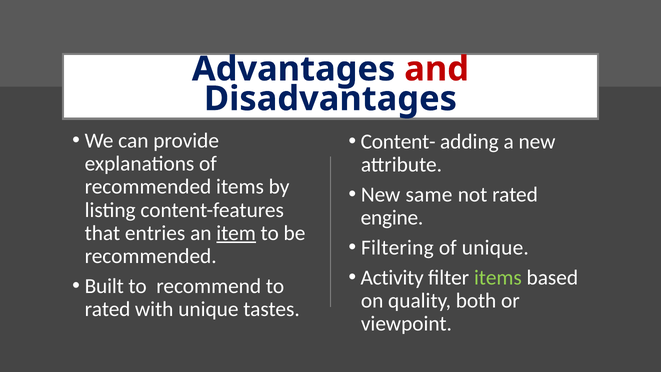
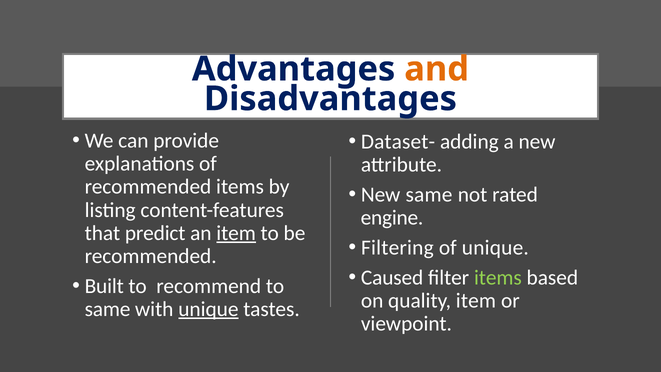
and colour: red -> orange
Content-: Content- -> Dataset-
entries: entries -> predict
Activity: Activity -> Caused
quality both: both -> item
rated at (108, 309): rated -> same
unique at (208, 309) underline: none -> present
